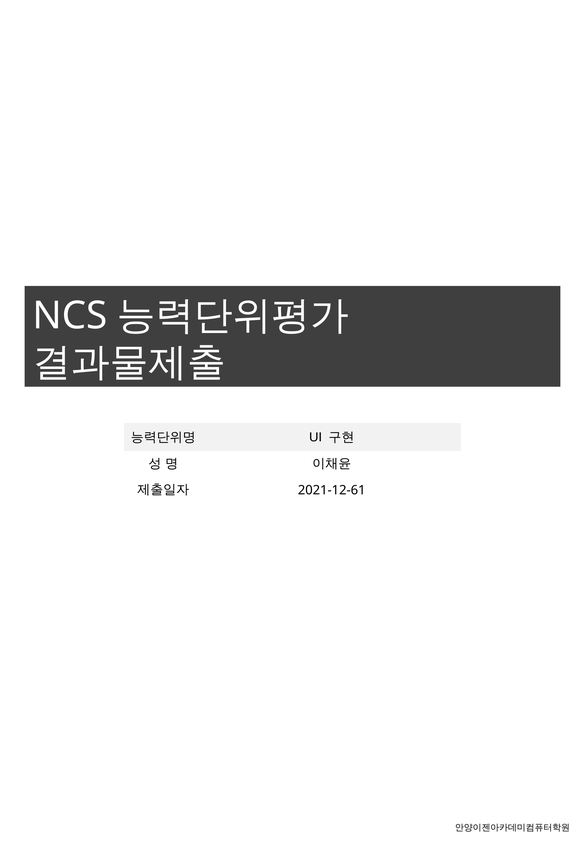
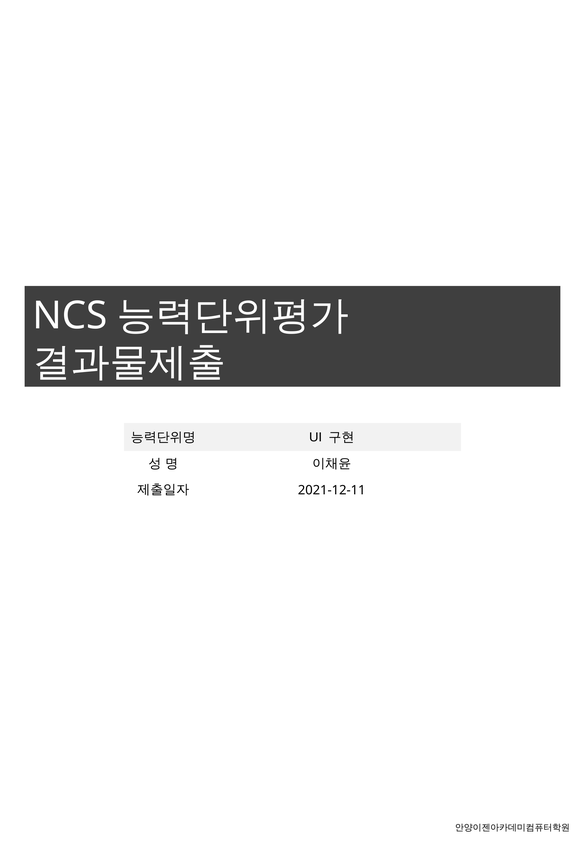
2021-12-61: 2021-12-61 -> 2021-12-11
